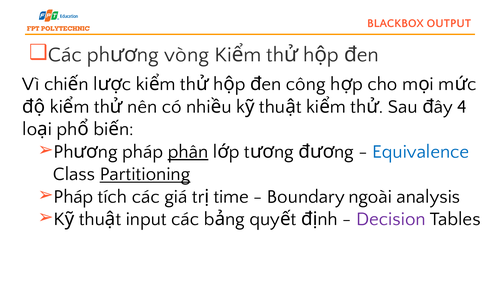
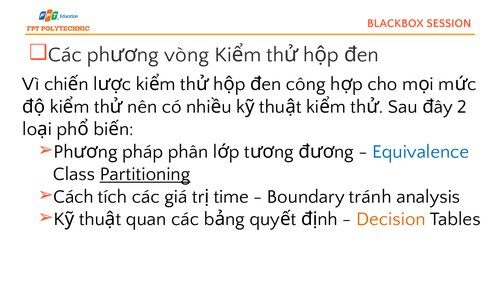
OUTPUT: OUTPUT -> SESSION
4: 4 -> 2
phân underline: present -> none
Pháp at (74, 197): Pháp -> Cách
ngoài: ngoài -> tránh
input: input -> quan
Decision colour: purple -> orange
